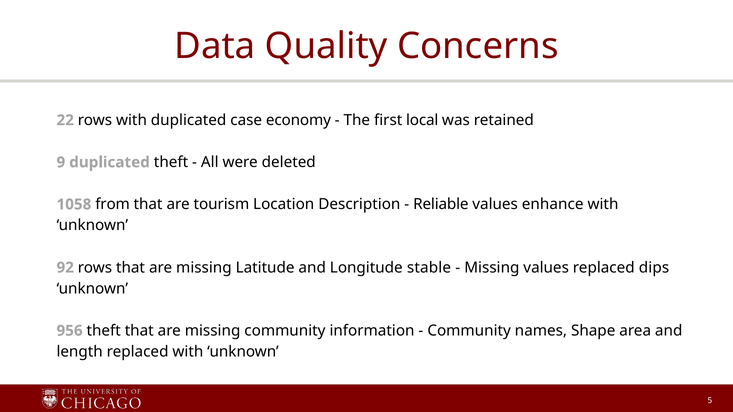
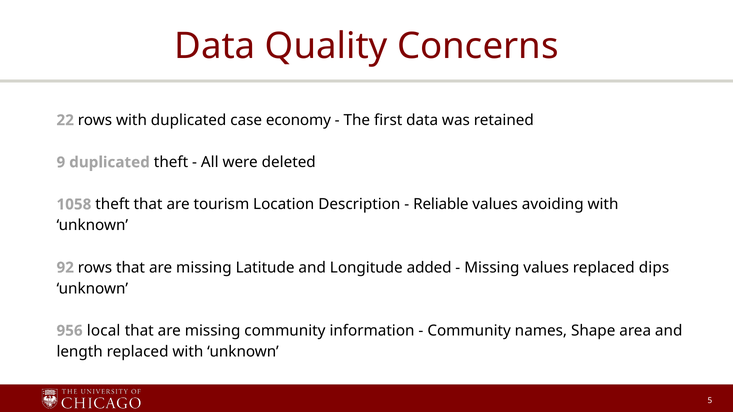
first local: local -> data
1058 from: from -> theft
enhance: enhance -> avoiding
stable: stable -> added
956 theft: theft -> local
